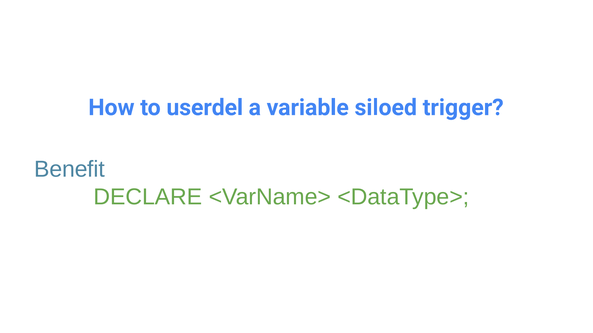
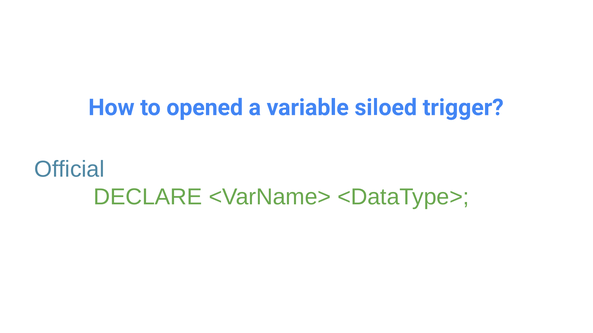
userdel: userdel -> opened
Benefit: Benefit -> Official
